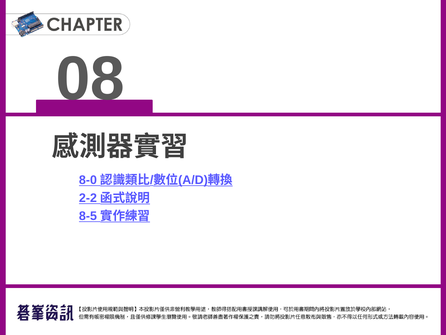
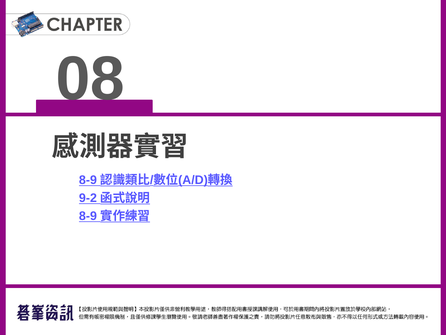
8-0 at (88, 180): 8-0 -> 8-9
2-2: 2-2 -> 9-2
8-5 at (88, 216): 8-5 -> 8-9
